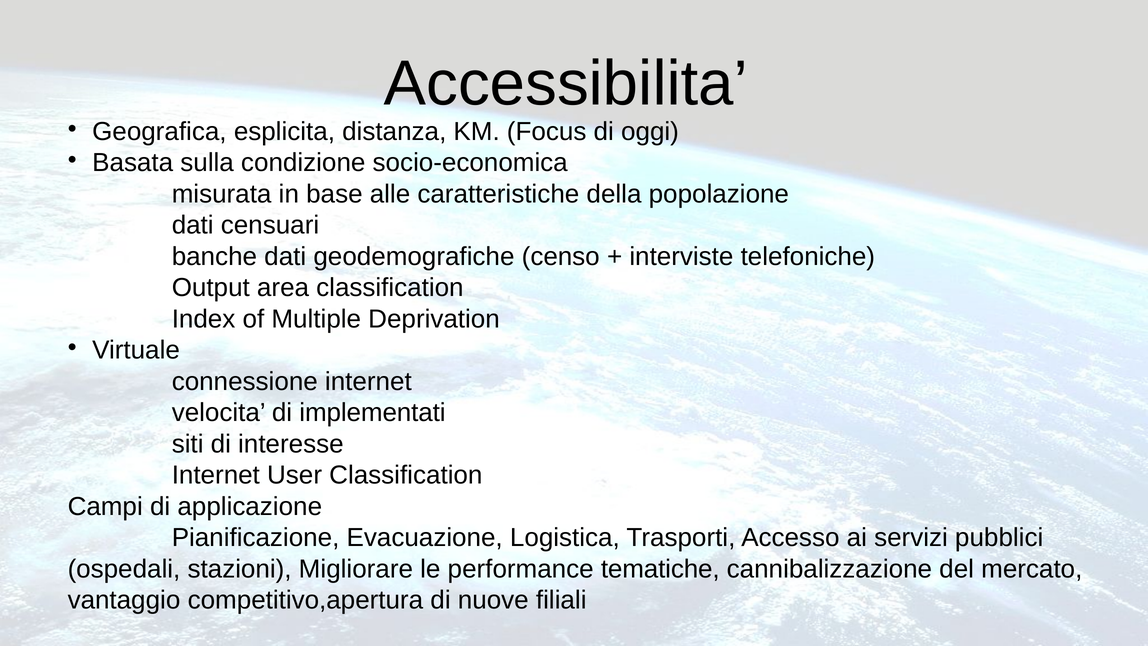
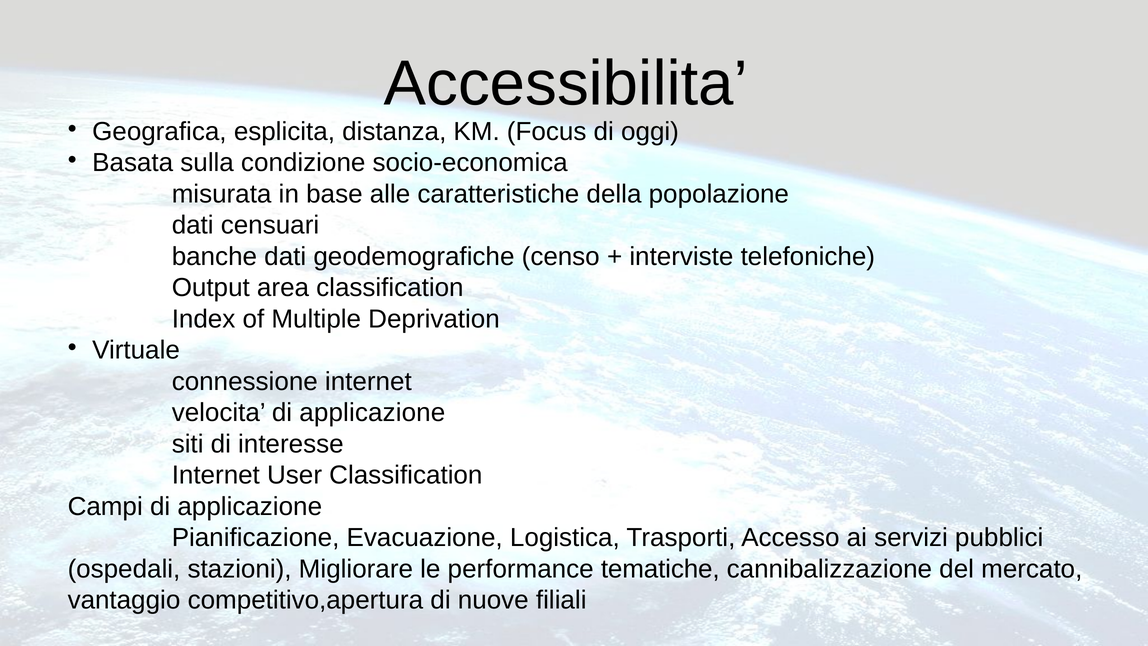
velocita di implementati: implementati -> applicazione
